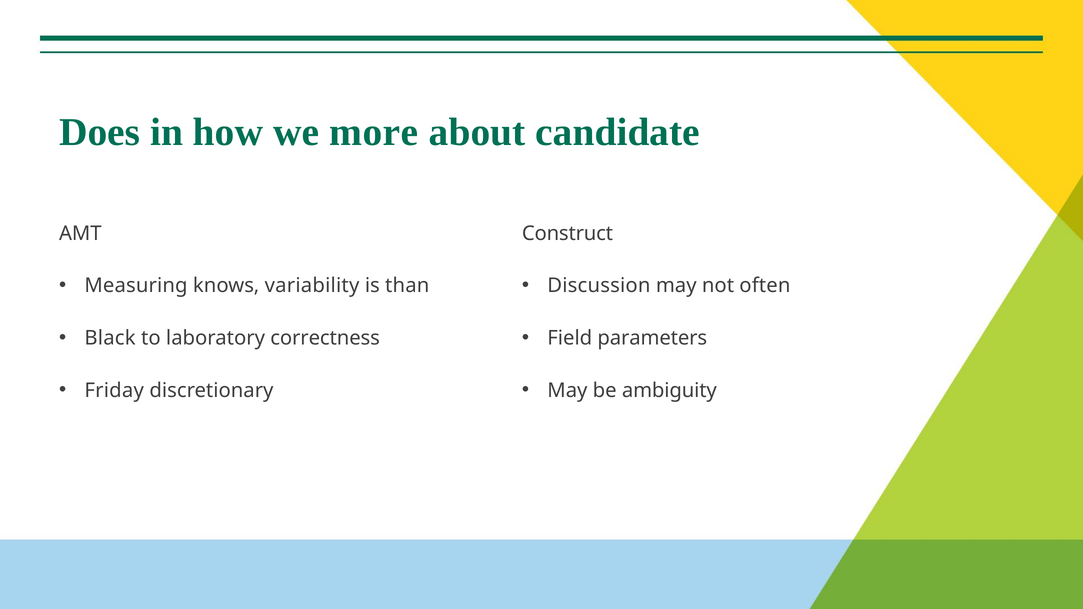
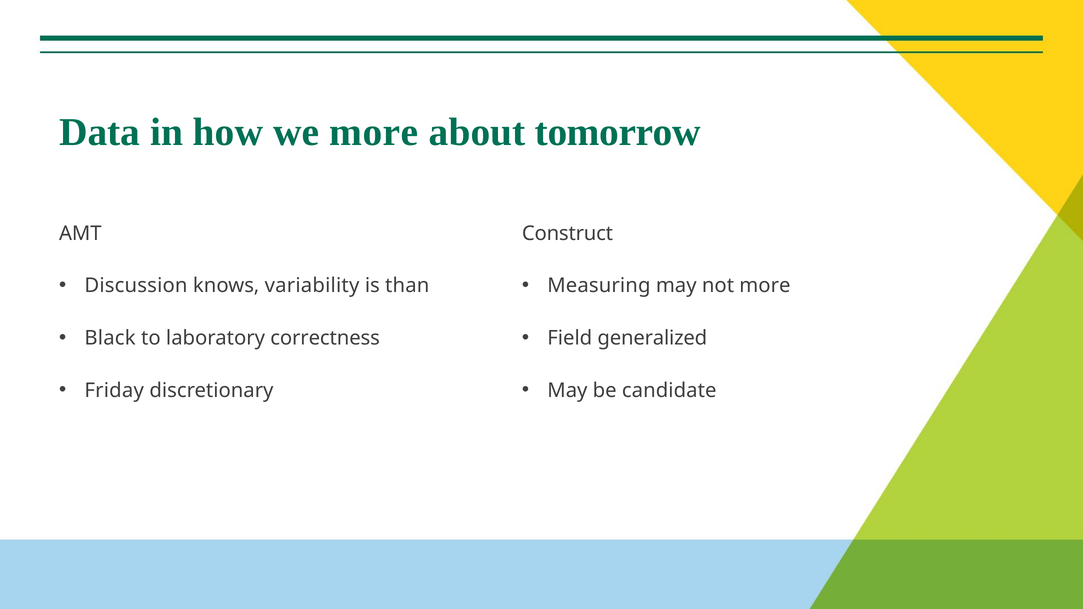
Does: Does -> Data
candidate: candidate -> tomorrow
Measuring: Measuring -> Discussion
Discussion: Discussion -> Measuring
not often: often -> more
parameters: parameters -> generalized
ambiguity: ambiguity -> candidate
